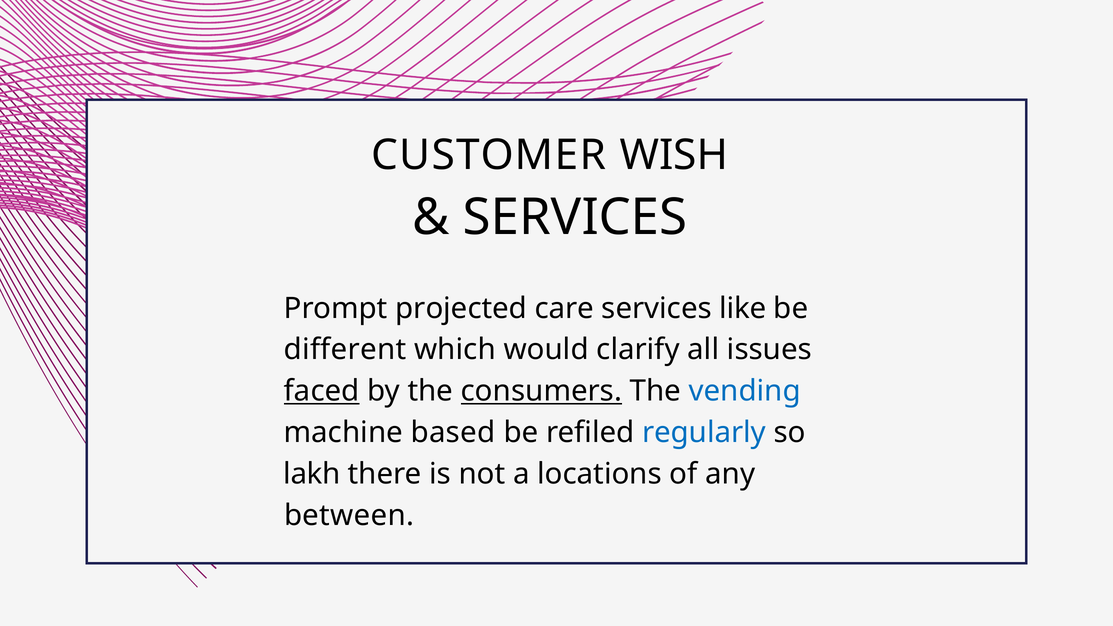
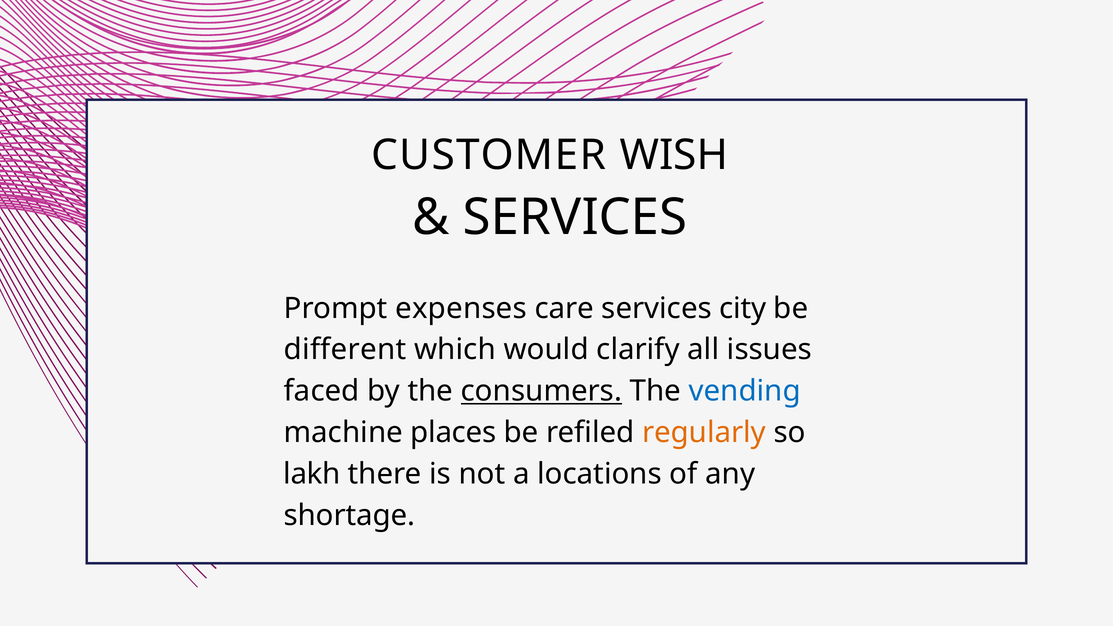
projected: projected -> expenses
like: like -> city
faced underline: present -> none
based: based -> places
regularly colour: blue -> orange
between: between -> shortage
